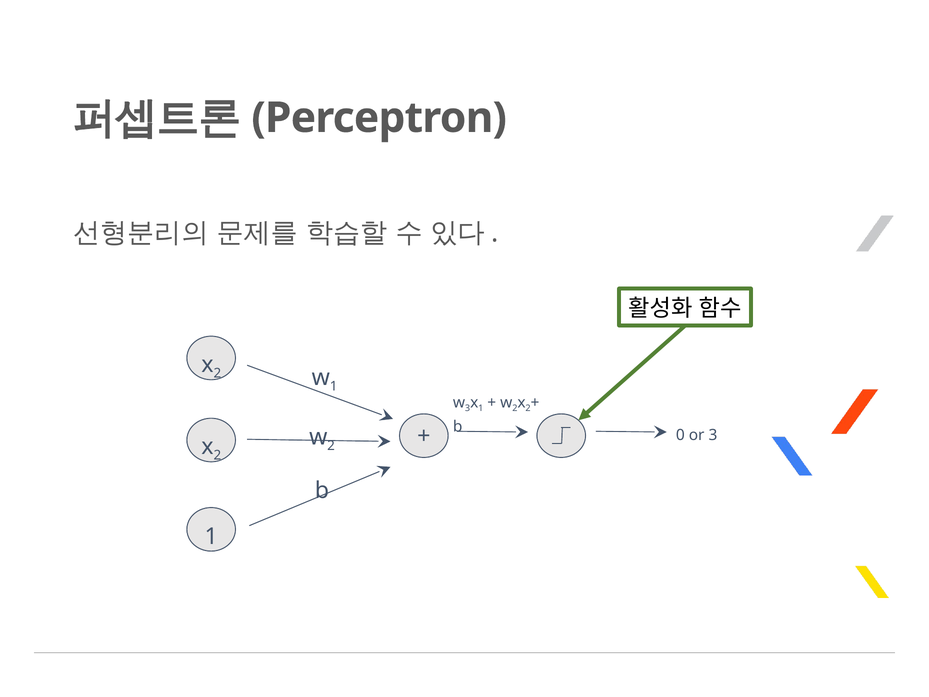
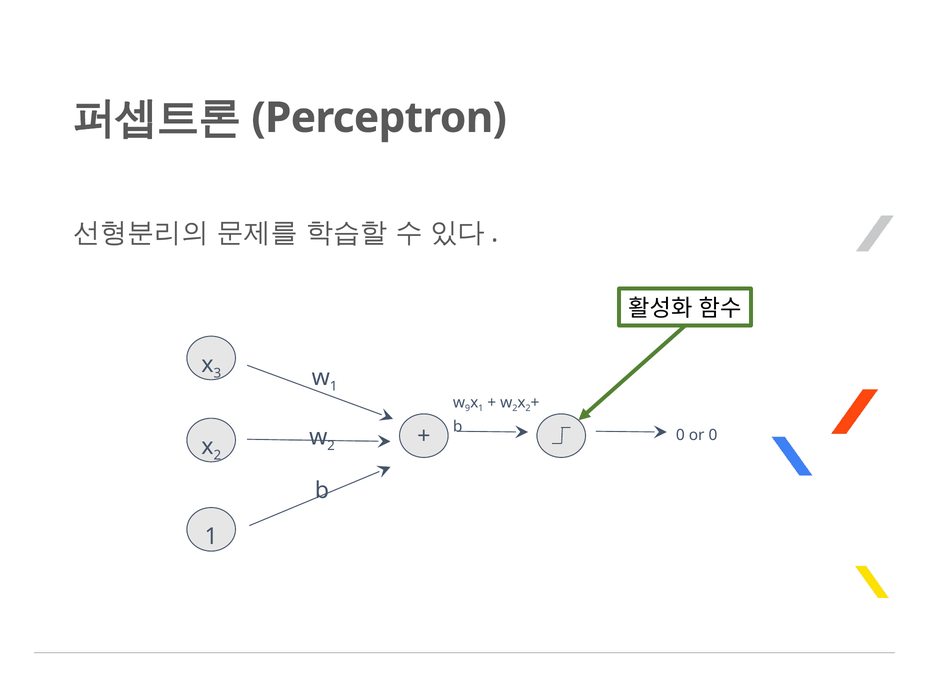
2 at (217, 373): 2 -> 3
3 at (468, 408): 3 -> 9
or 3: 3 -> 0
